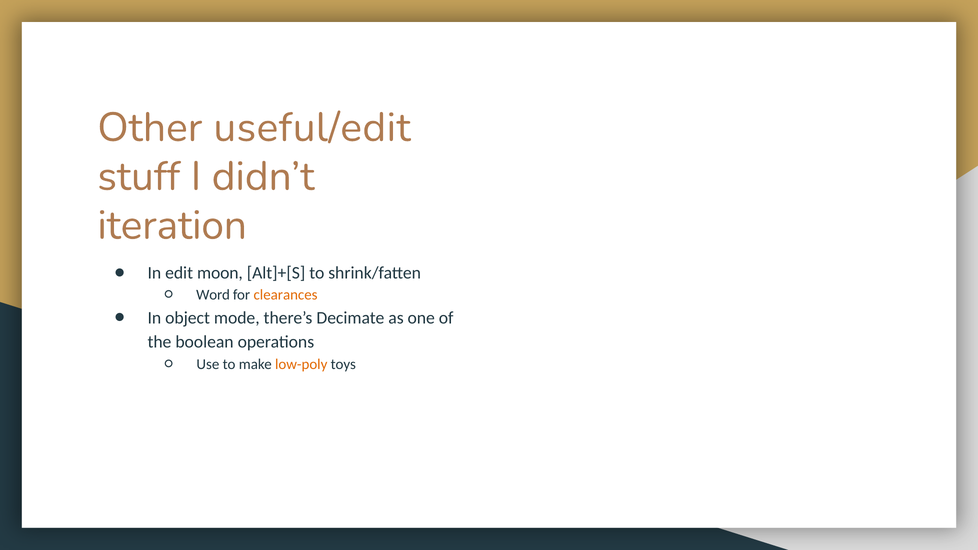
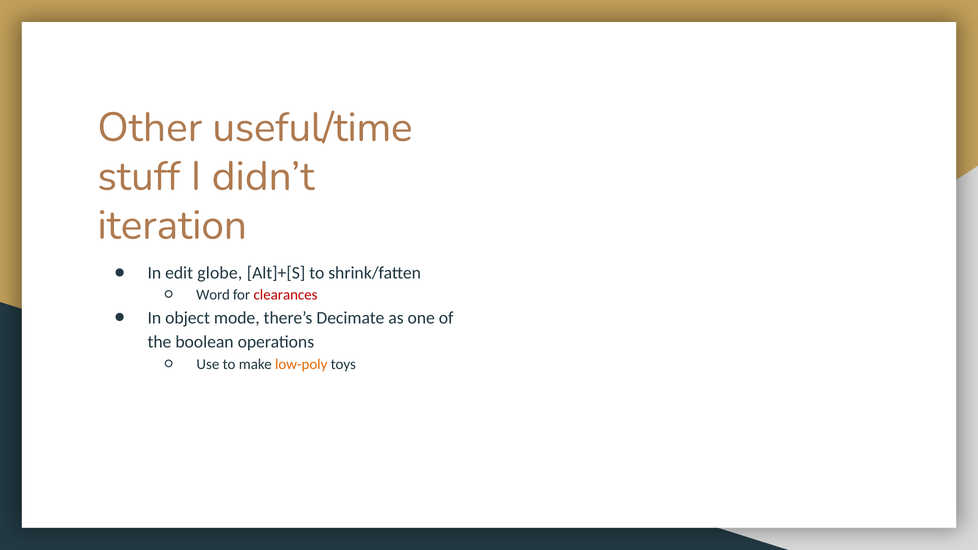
useful/edit: useful/edit -> useful/time
moon: moon -> globe
clearances colour: orange -> red
